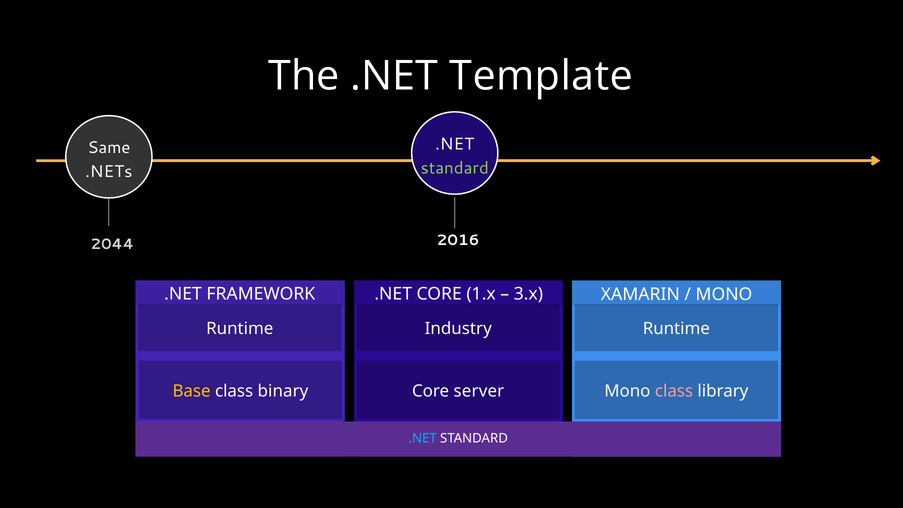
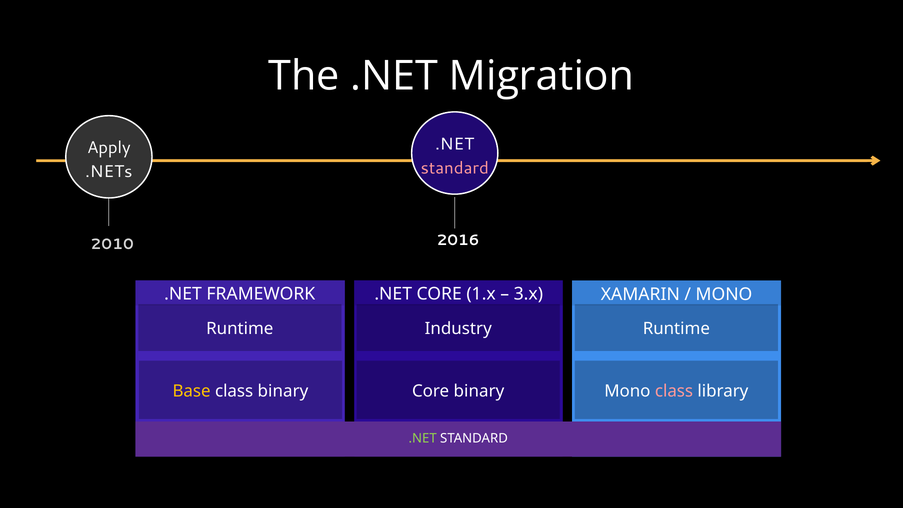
Template: Template -> Migration
Same: Same -> Apply
standard at (455, 168) colour: light green -> pink
2044: 2044 -> 2010
Core server: server -> binary
.NET at (423, 438) colour: light blue -> light green
